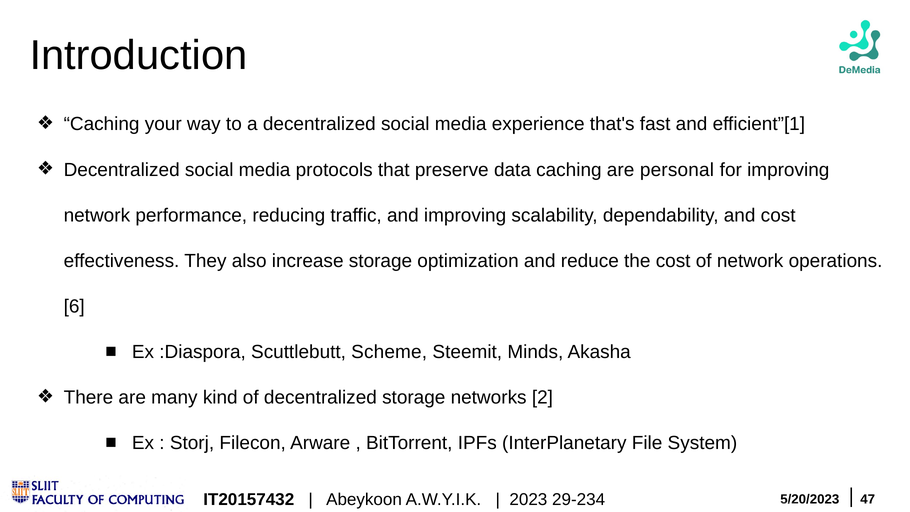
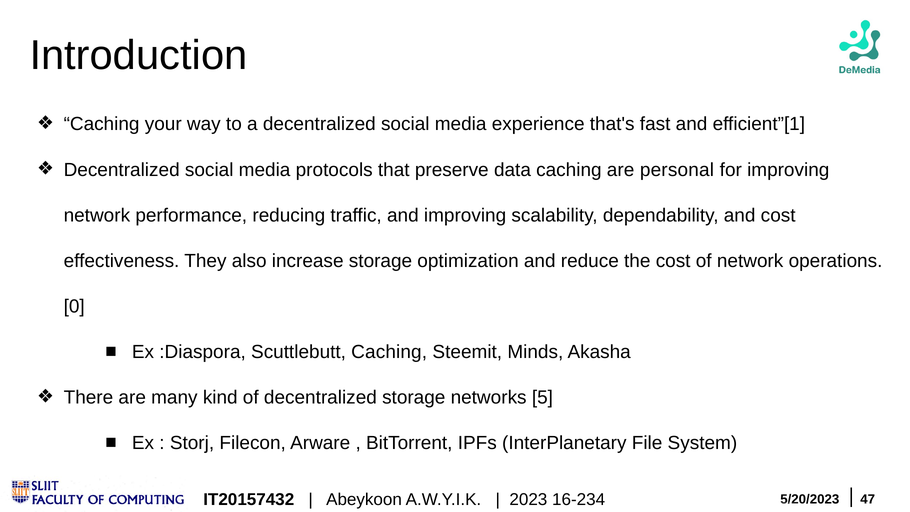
6: 6 -> 0
Scuttlebutt Scheme: Scheme -> Caching
2: 2 -> 5
29-234: 29-234 -> 16-234
